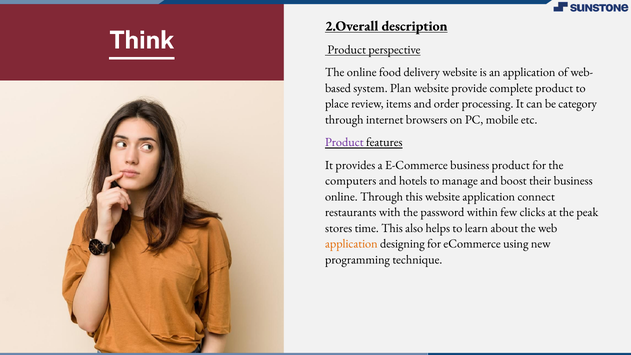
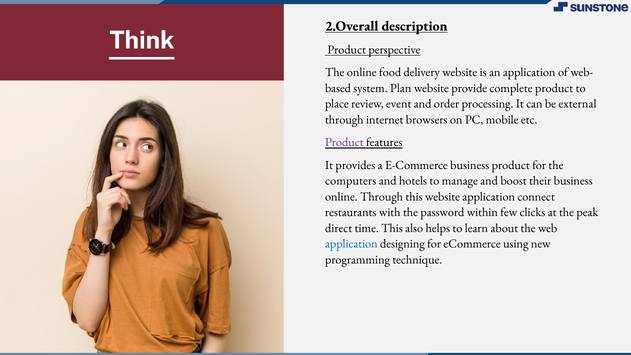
items: items -> event
category: category -> external
stores: stores -> direct
application at (351, 244) colour: orange -> blue
